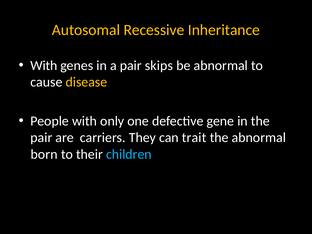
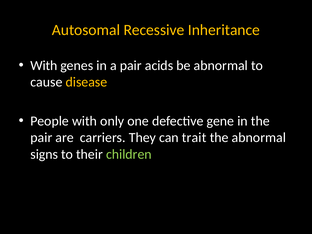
skips: skips -> acids
born: born -> signs
children colour: light blue -> light green
